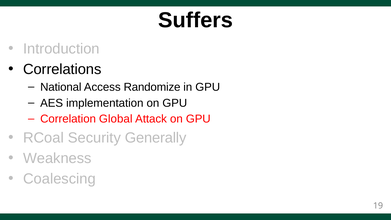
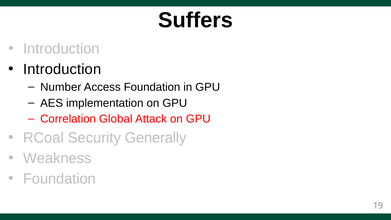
Correlations at (62, 69): Correlations -> Introduction
National: National -> Number
Access Randomize: Randomize -> Foundation
Coalescing at (59, 179): Coalescing -> Foundation
